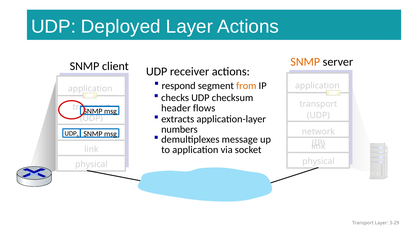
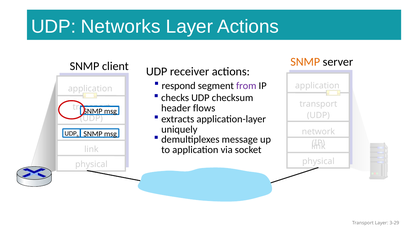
Deployed: Deployed -> Networks
from colour: orange -> purple
numbers: numbers -> uniquely
